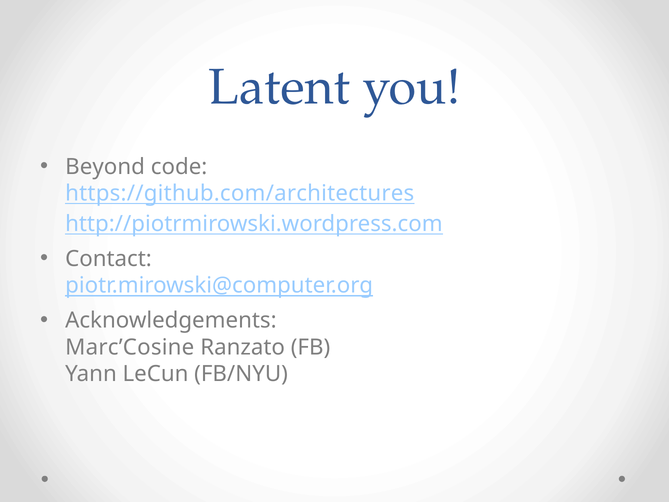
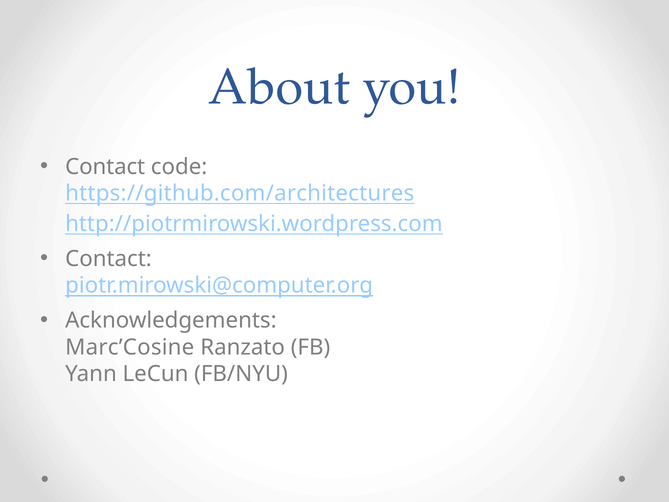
Latent: Latent -> About
Beyond at (105, 167): Beyond -> Contact
